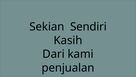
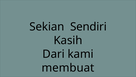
penjualan: penjualan -> membuat
